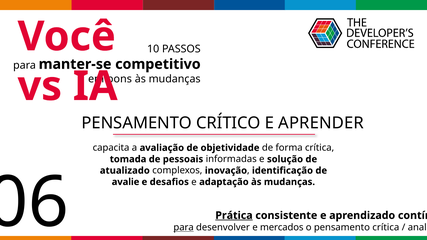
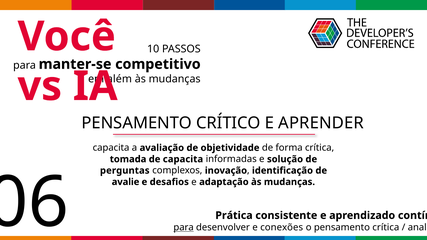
bons: bons -> além
de pessoais: pessoais -> capacita
atualizado: atualizado -> perguntas
Prática underline: present -> none
mercados: mercados -> conexões
